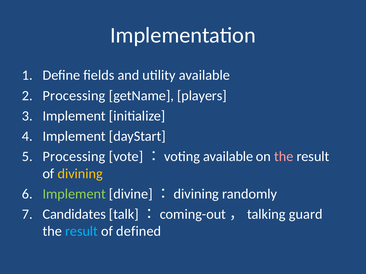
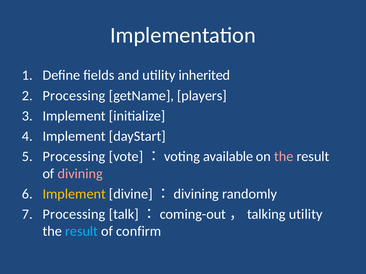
utility available: available -> inherited
divining colour: yellow -> pink
Implement at (74, 194) colour: light green -> yellow
Candidates at (74, 215): Candidates -> Processing
talk]：coming-out，talking guard: guard -> utility
defined: defined -> confirm
